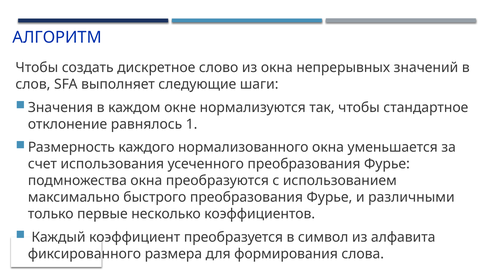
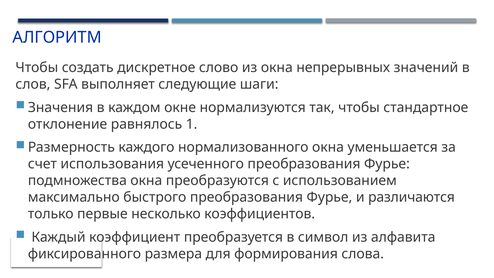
различными: различными -> различаются
